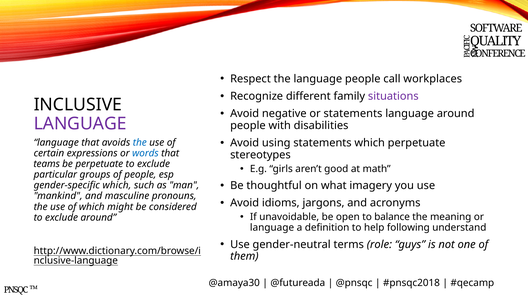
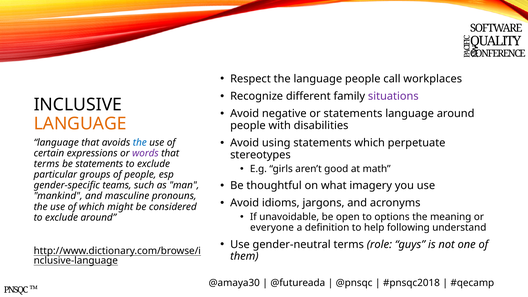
LANGUAGE at (80, 124) colour: purple -> orange
words colour: blue -> purple
teams at (47, 164): teams -> terms
be perpetuate: perpetuate -> statements
gender-specific which: which -> teams
balance: balance -> options
language at (272, 228): language -> everyone
